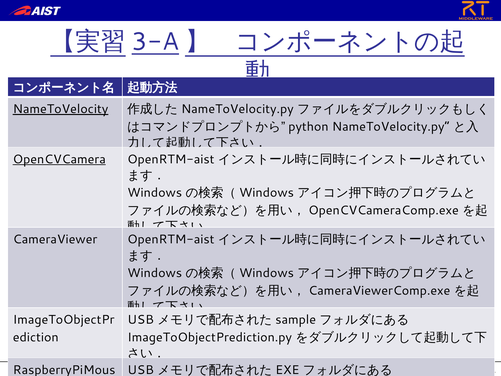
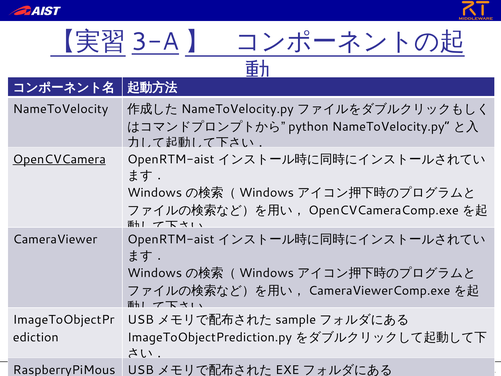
NameToVelocity underline: present -> none
